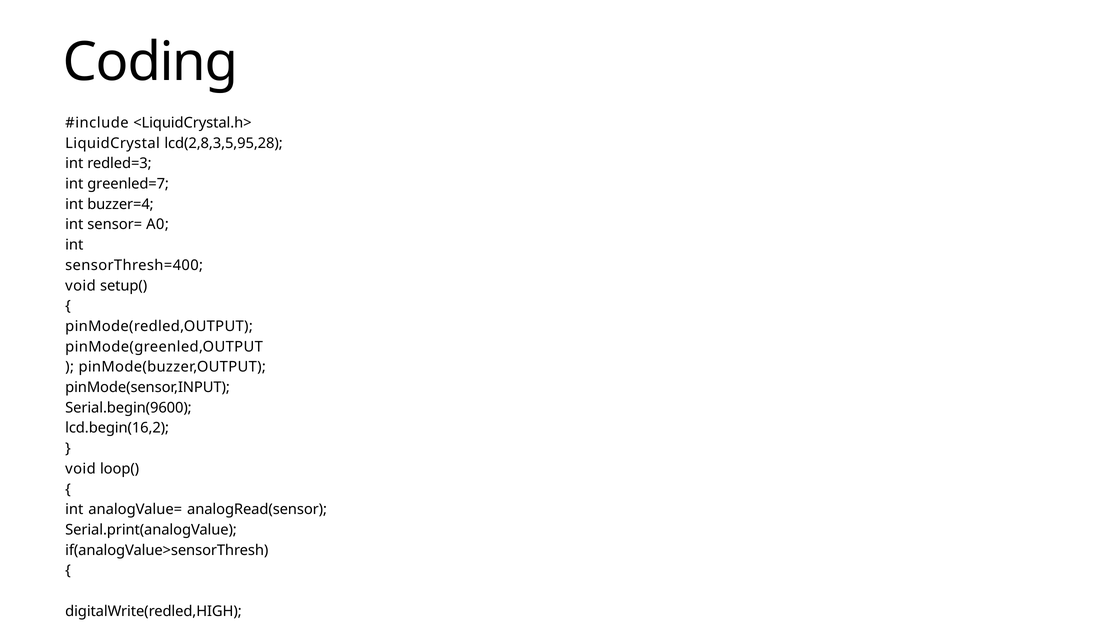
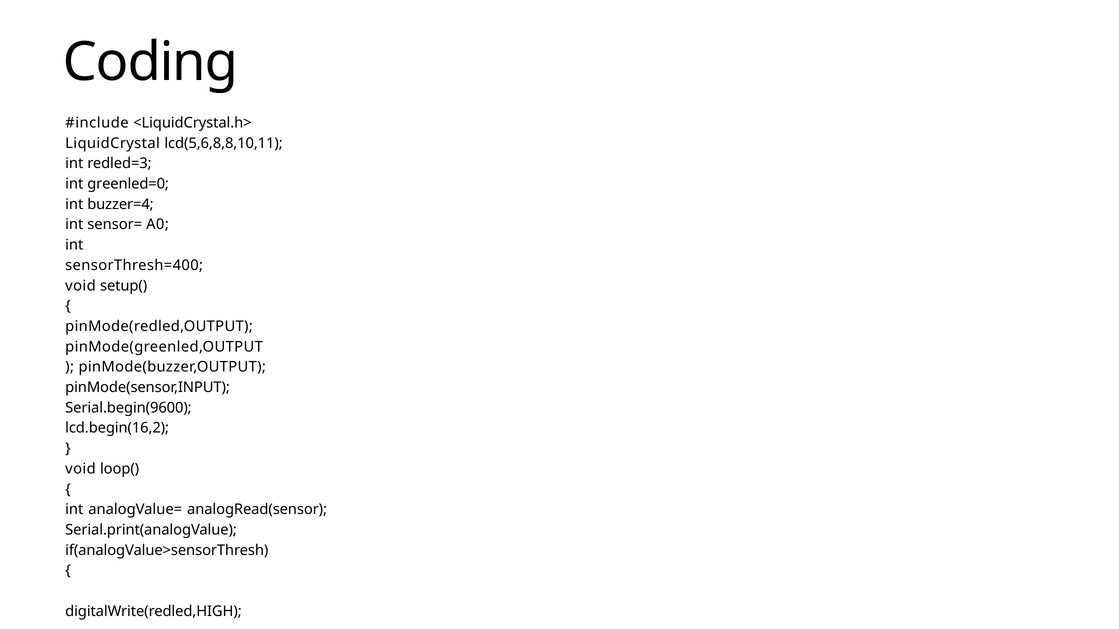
lcd(2,8,3,5,95,28: lcd(2,8,3,5,95,28 -> lcd(5,6,8,8,10,11
greenled=7: greenled=7 -> greenled=0
